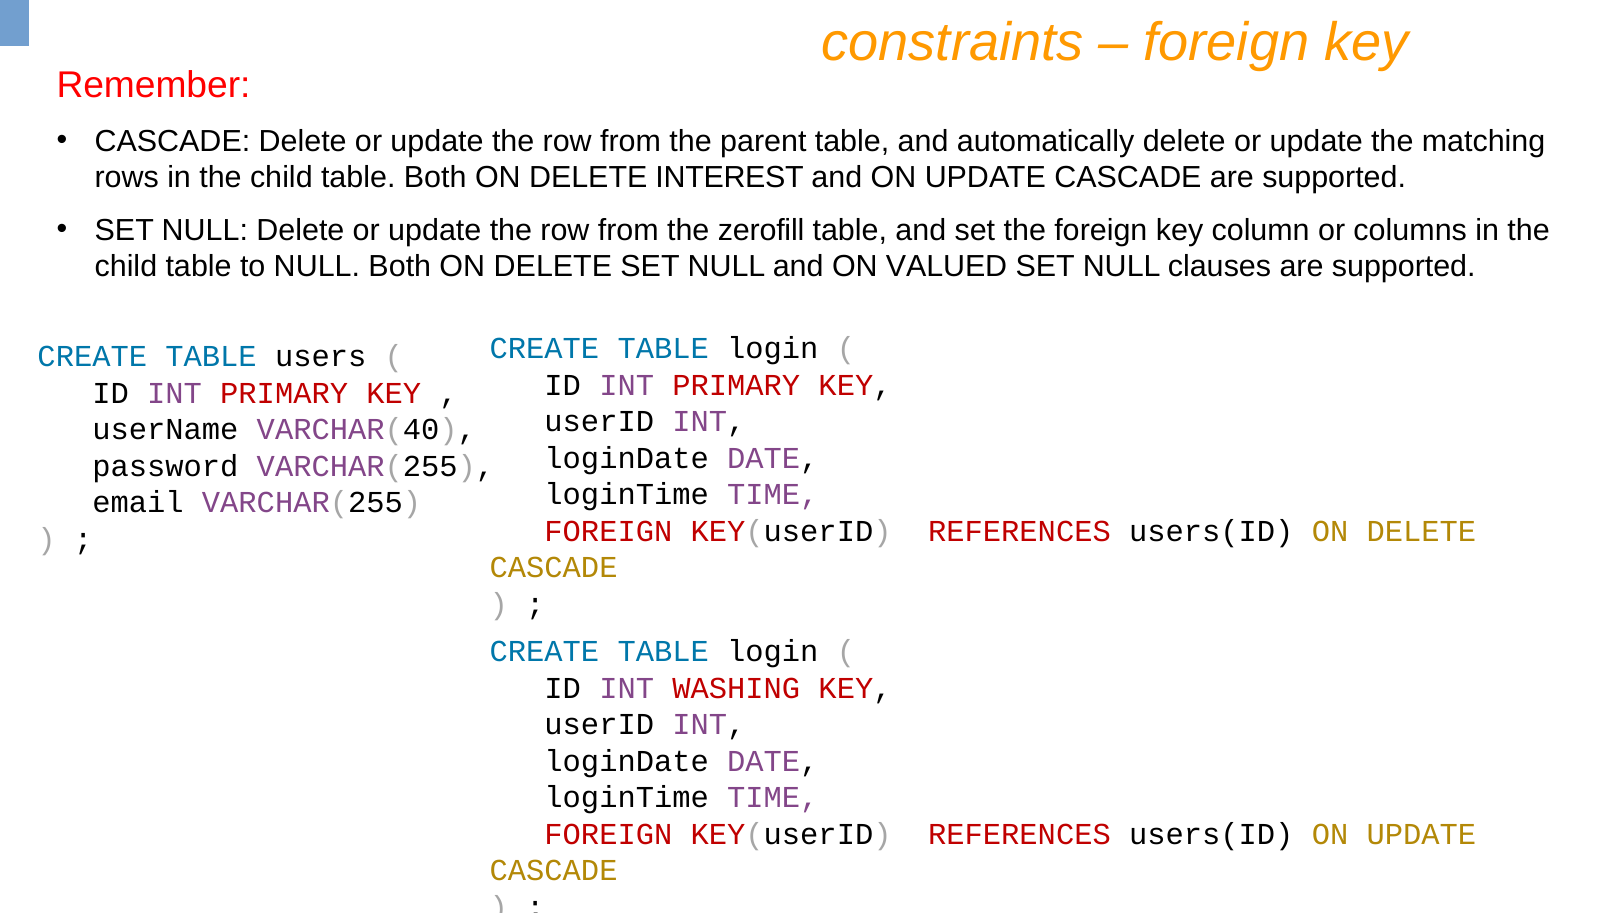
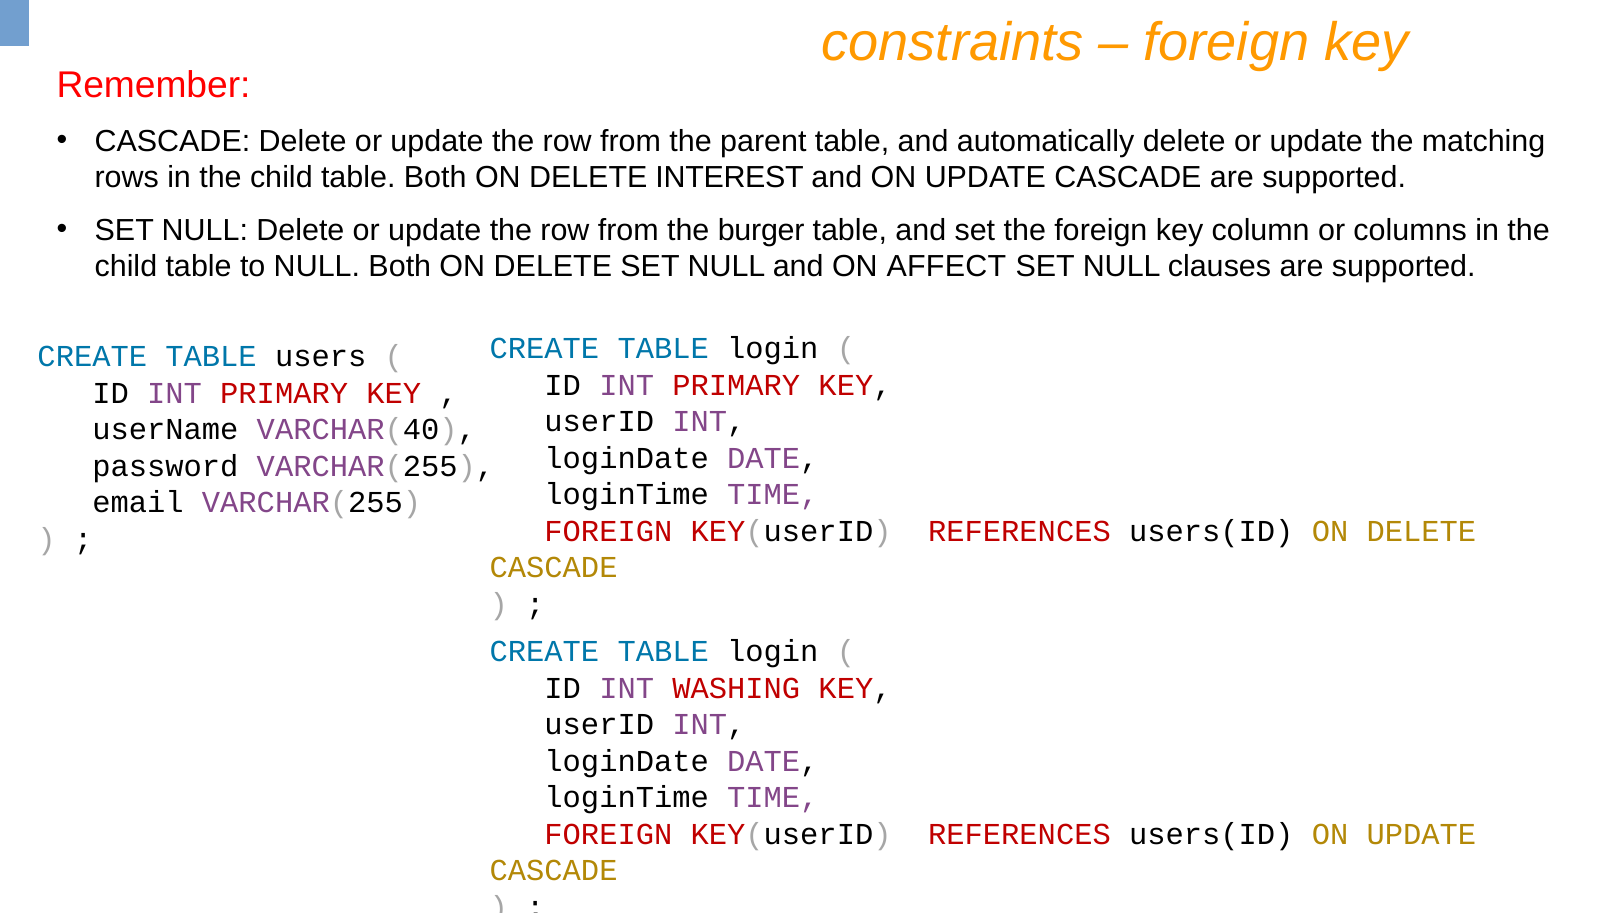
zerofill: zerofill -> burger
VALUED: VALUED -> AFFECT
